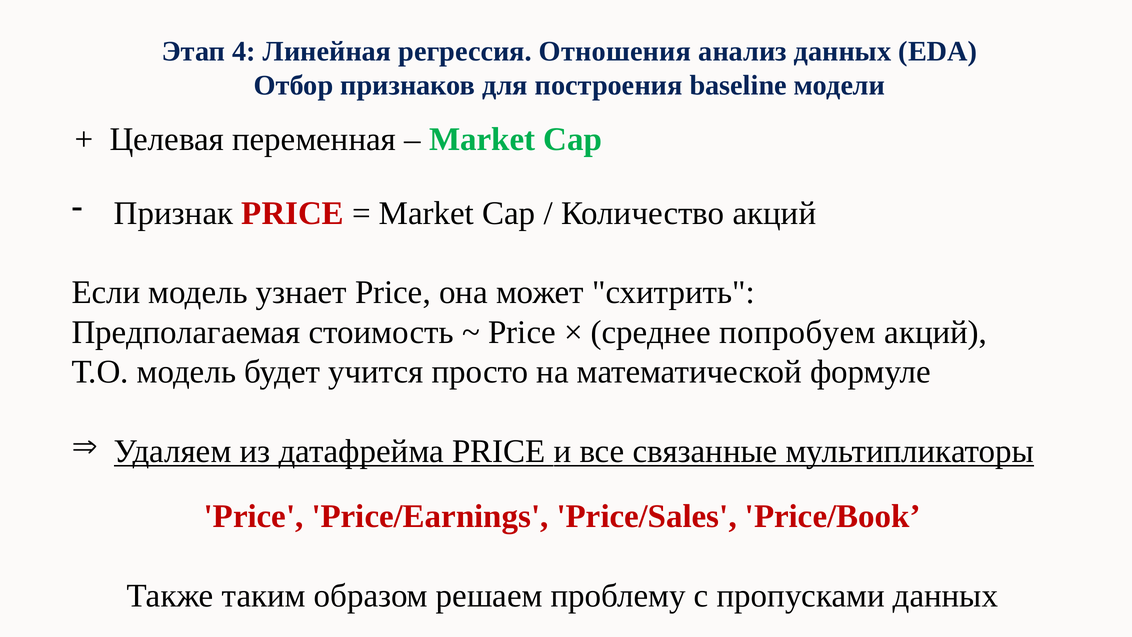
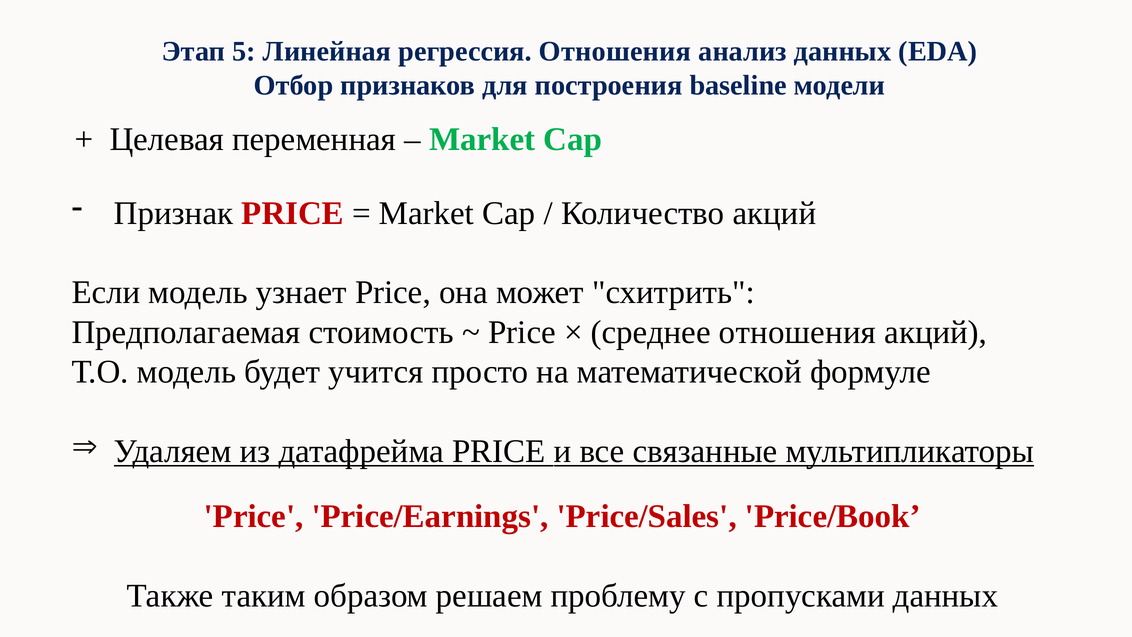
4: 4 -> 5
среднее попробуем: попробуем -> отношения
